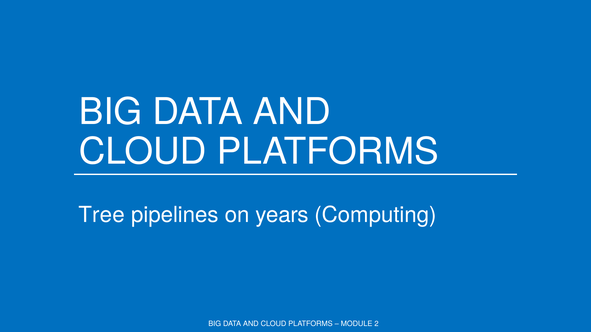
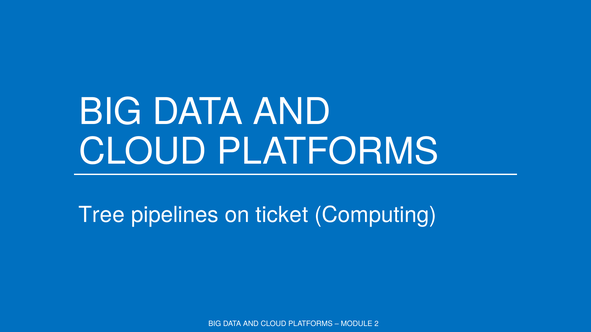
years: years -> ticket
